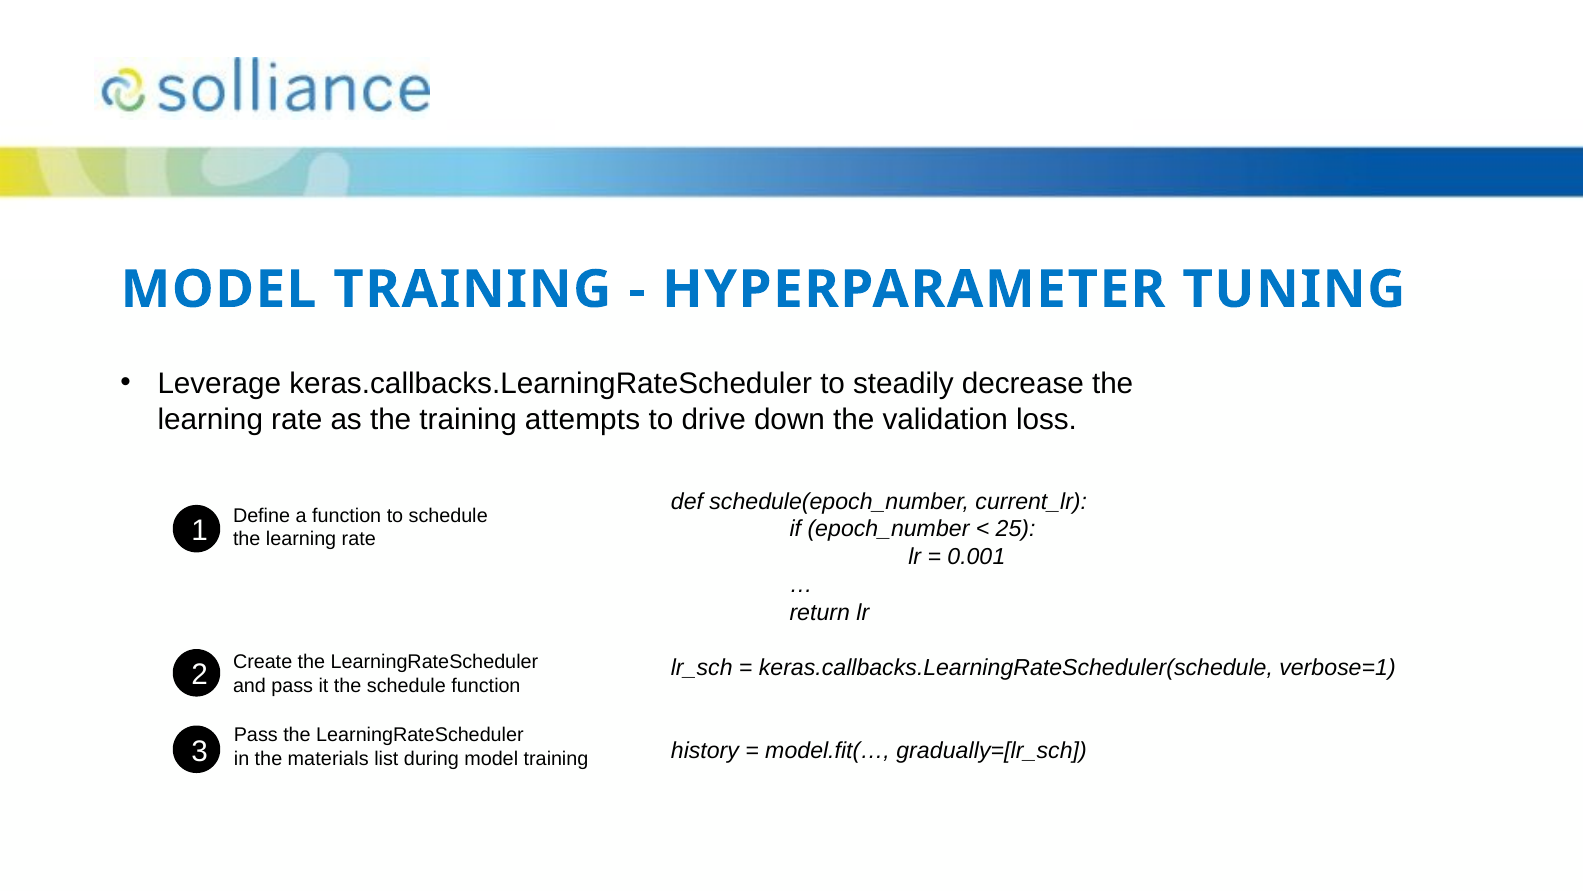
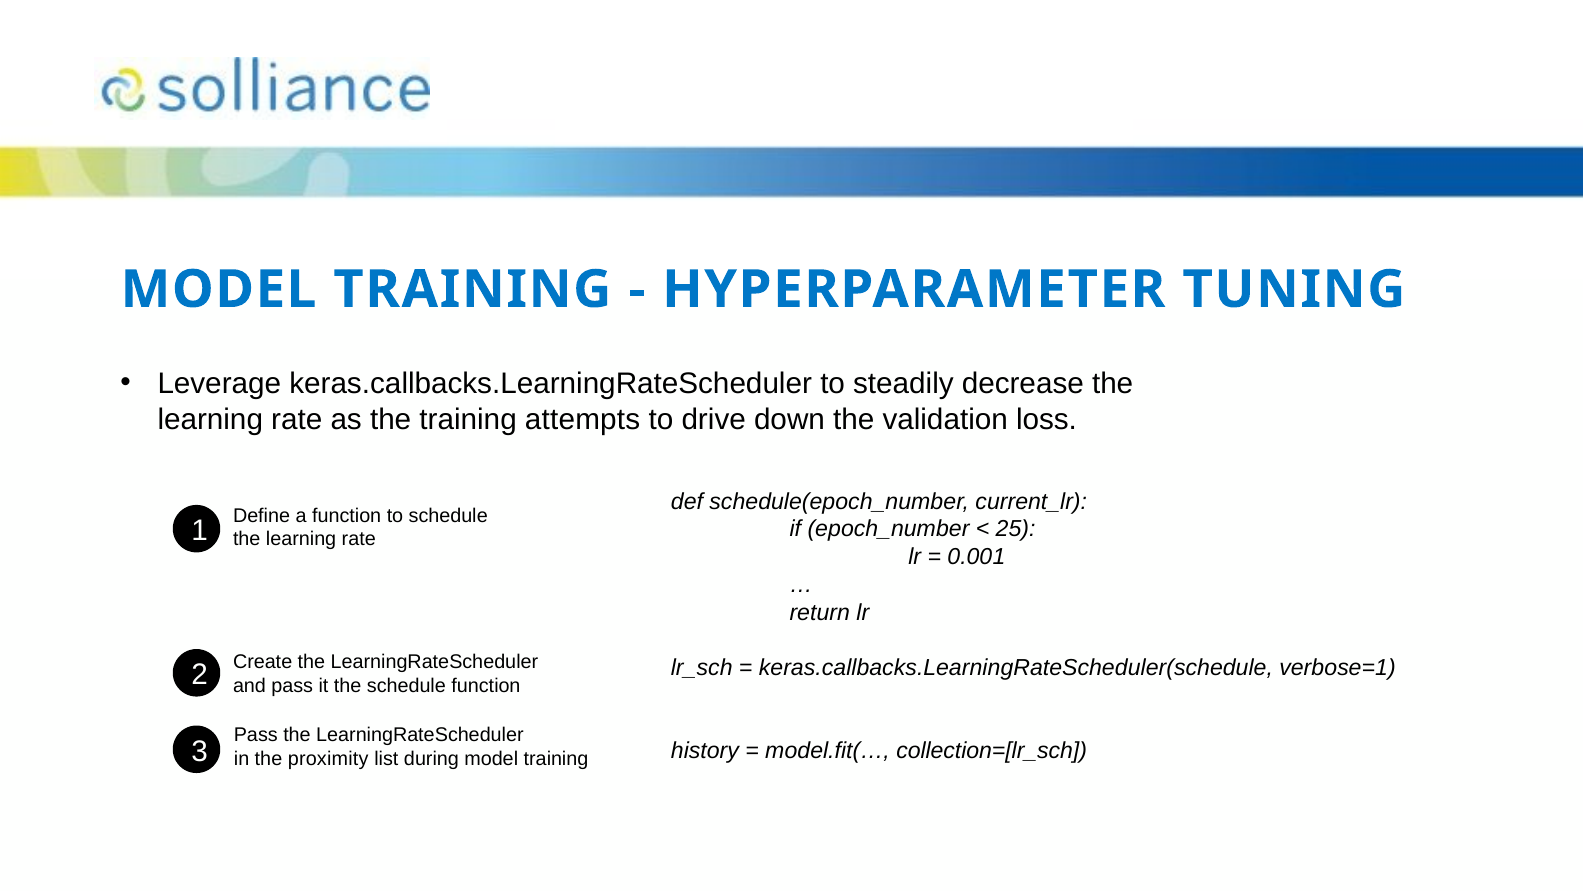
gradually=[lr_sch: gradually=[lr_sch -> collection=[lr_sch
materials: materials -> proximity
